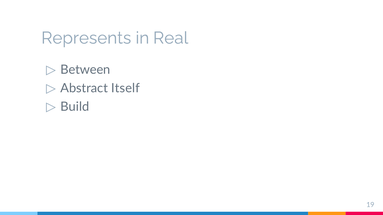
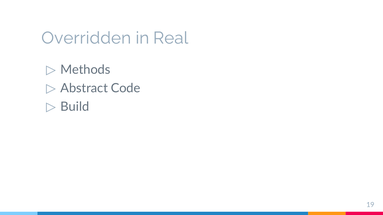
Represents: Represents -> Overridden
Between: Between -> Methods
Itself: Itself -> Code
